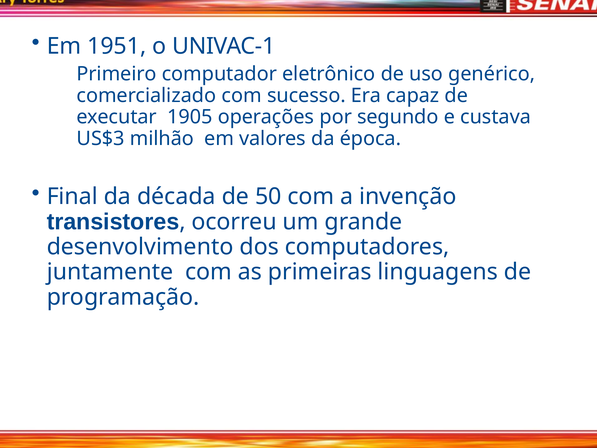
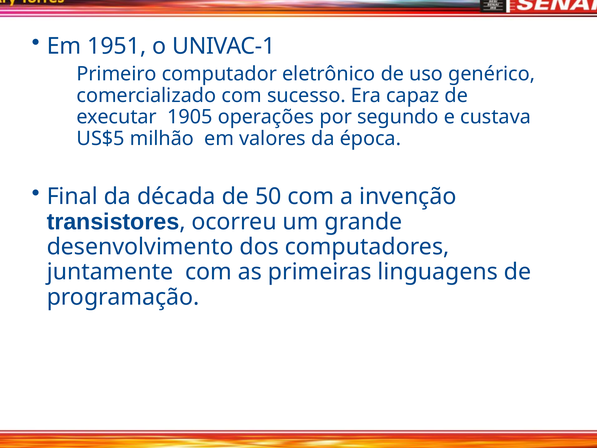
US$3: US$3 -> US$5
